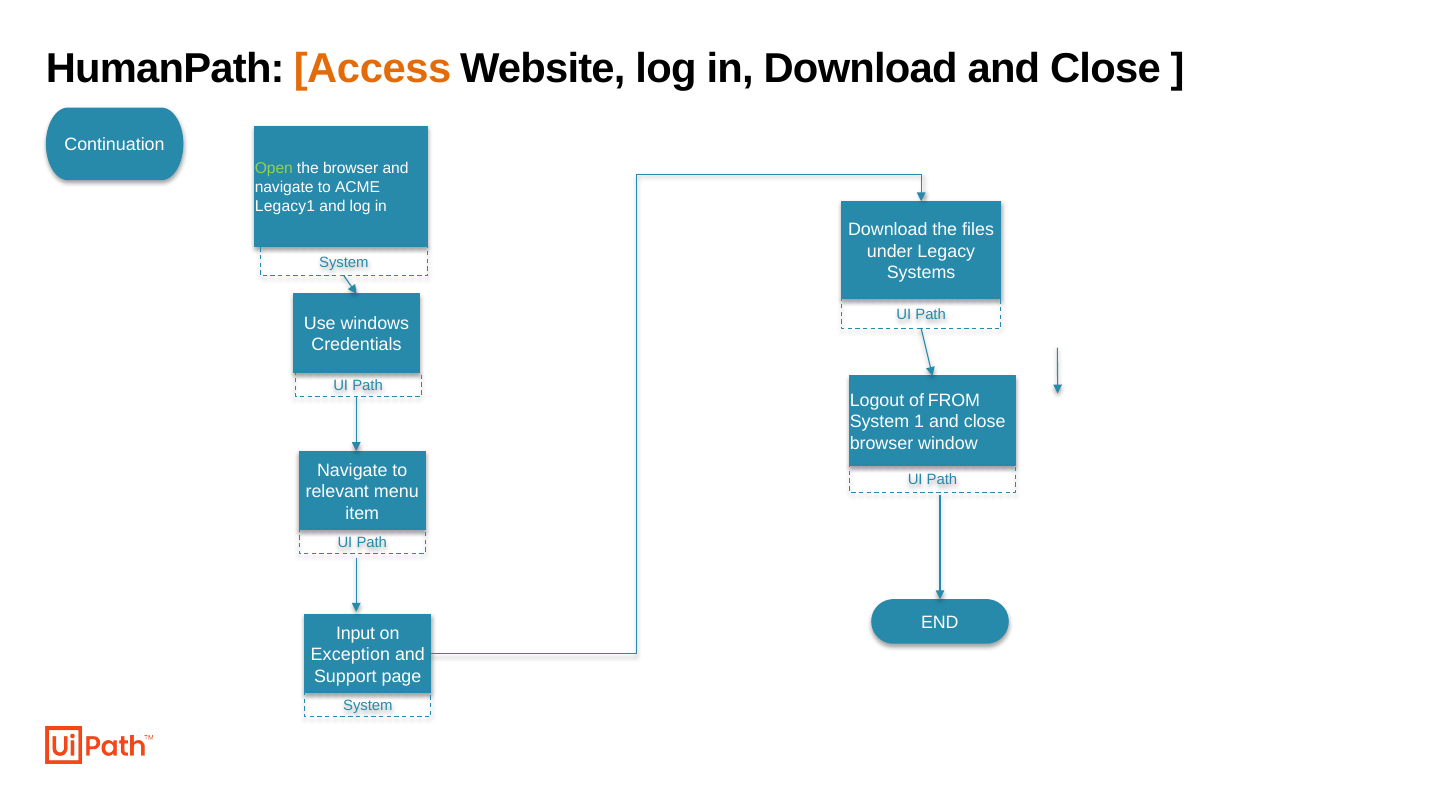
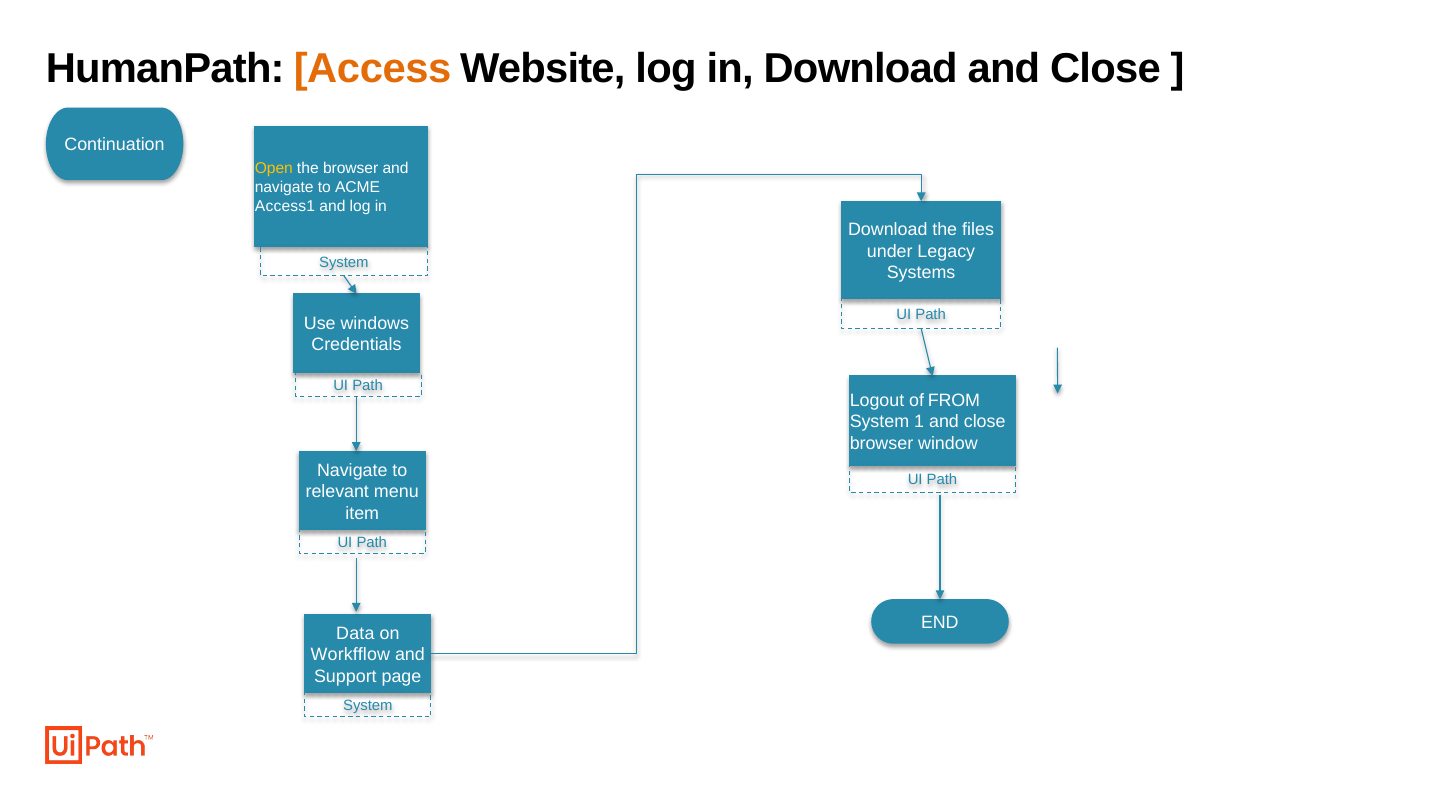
Open colour: light green -> yellow
Legacy1: Legacy1 -> Access1
Input: Input -> Data
Exception: Exception -> Workfflow
